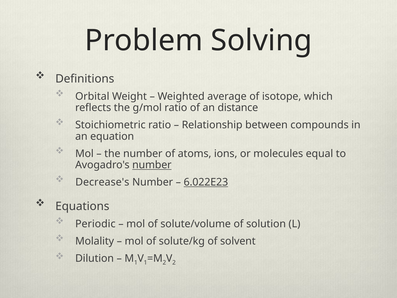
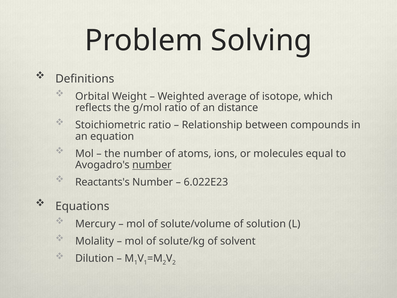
Decrease's: Decrease's -> Reactants's
6.022E23 underline: present -> none
Periodic: Periodic -> Mercury
